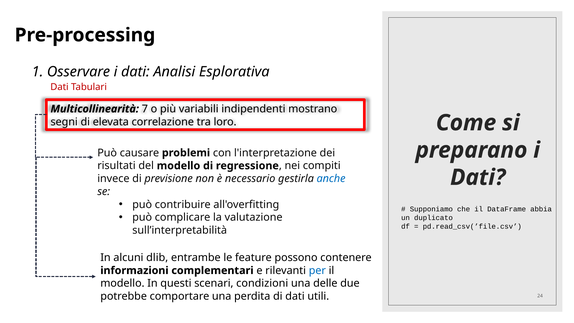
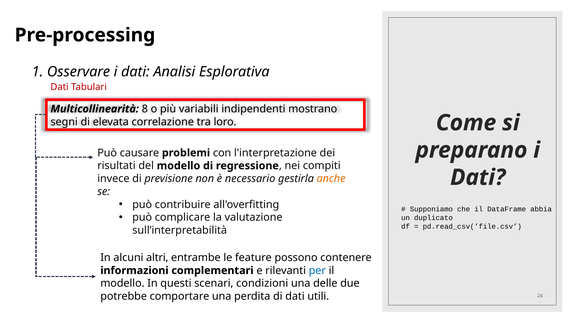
7: 7 -> 8
anche colour: blue -> orange
dlib: dlib -> altri
